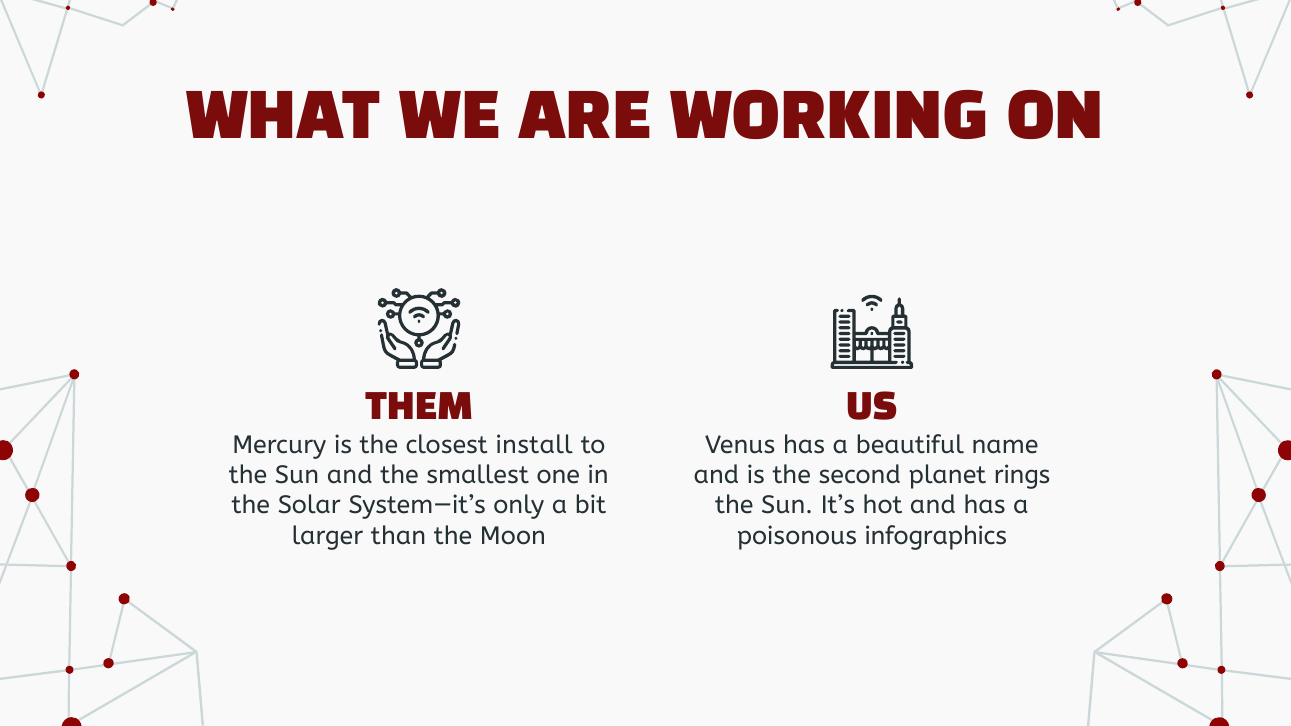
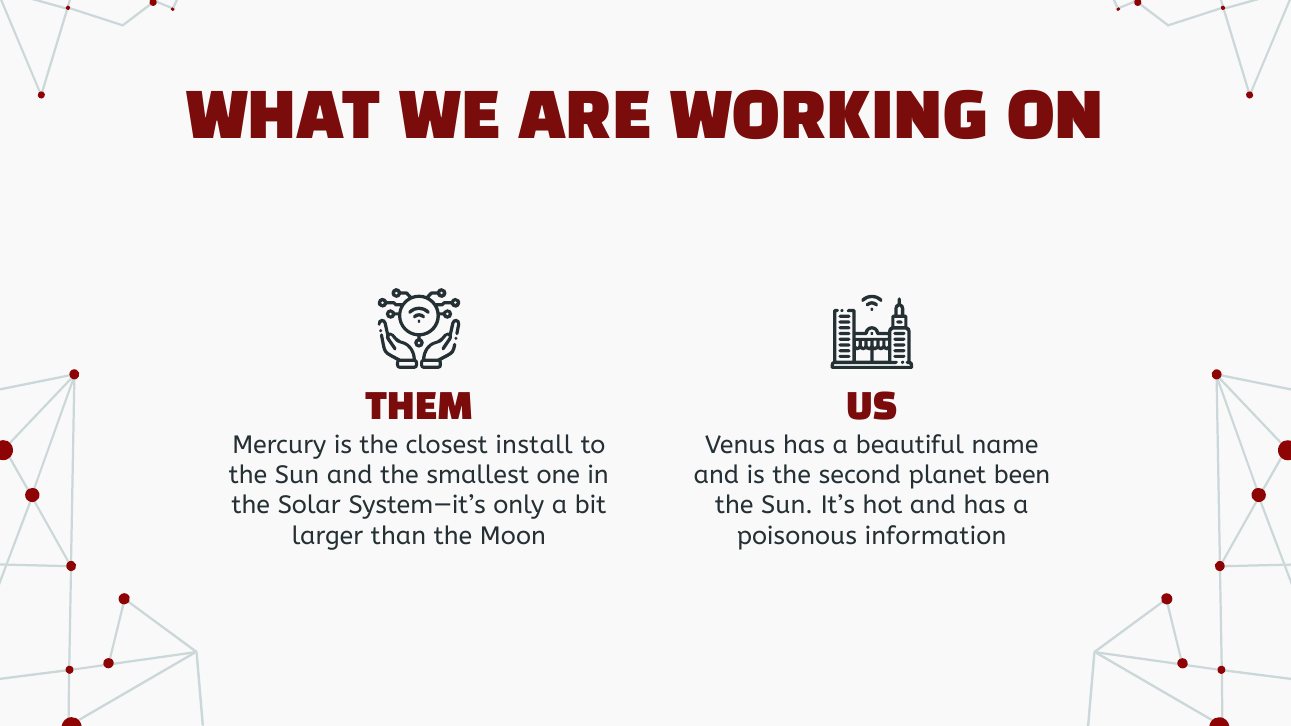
rings: rings -> been
infographics: infographics -> information
